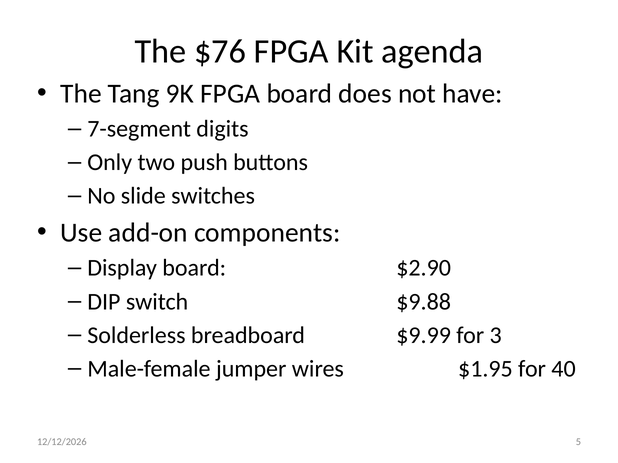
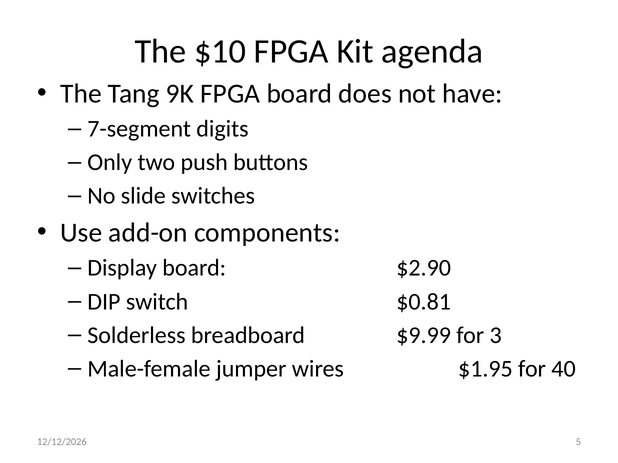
$76: $76 -> $10
$9.88: $9.88 -> $0.81
